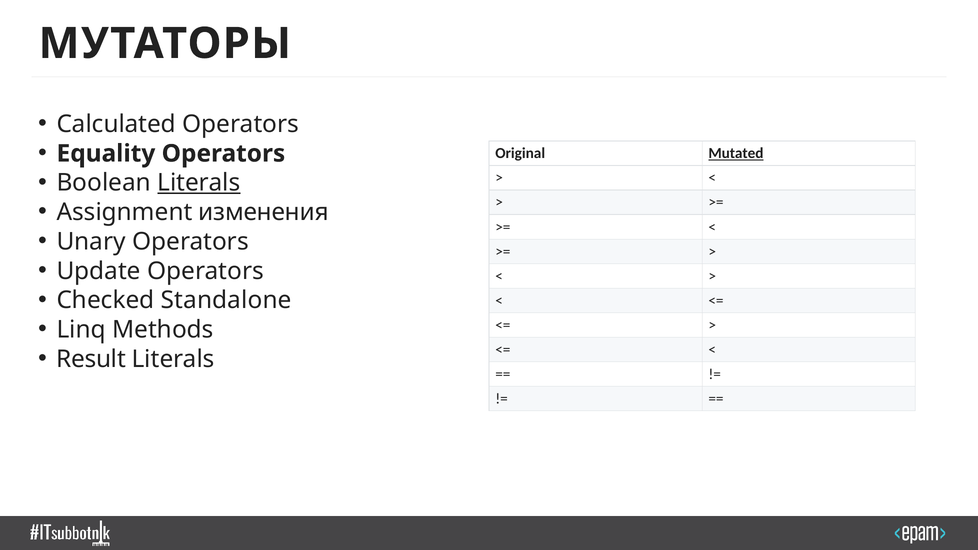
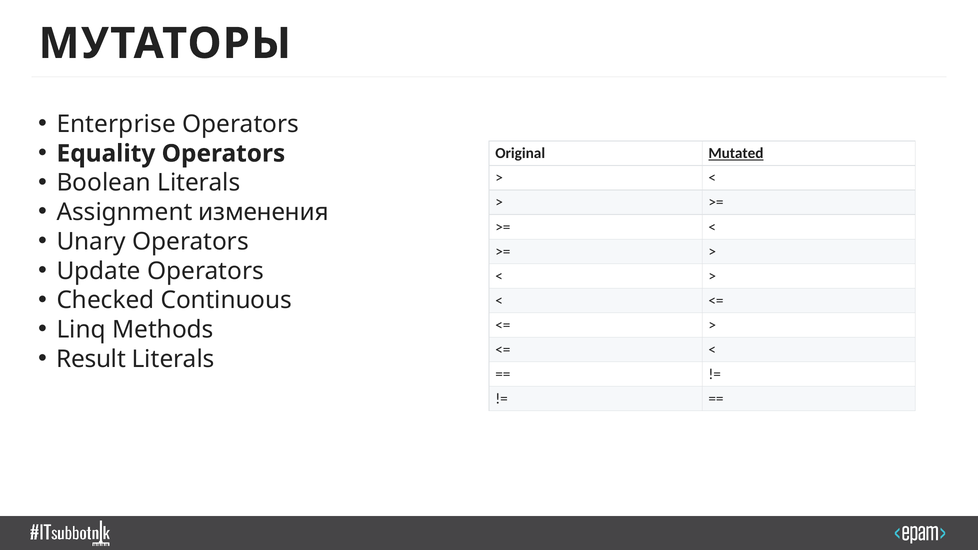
Calculated: Calculated -> Enterprise
Literals at (199, 183) underline: present -> none
Standalone: Standalone -> Continuous
